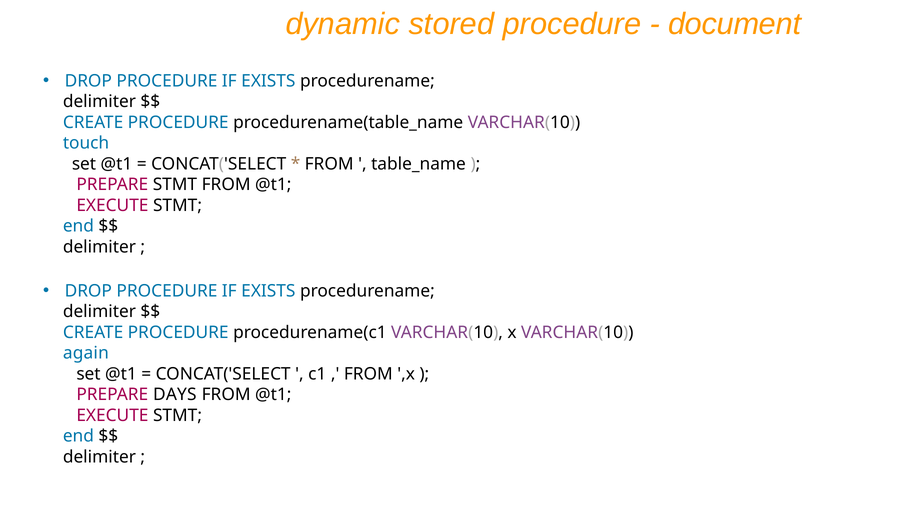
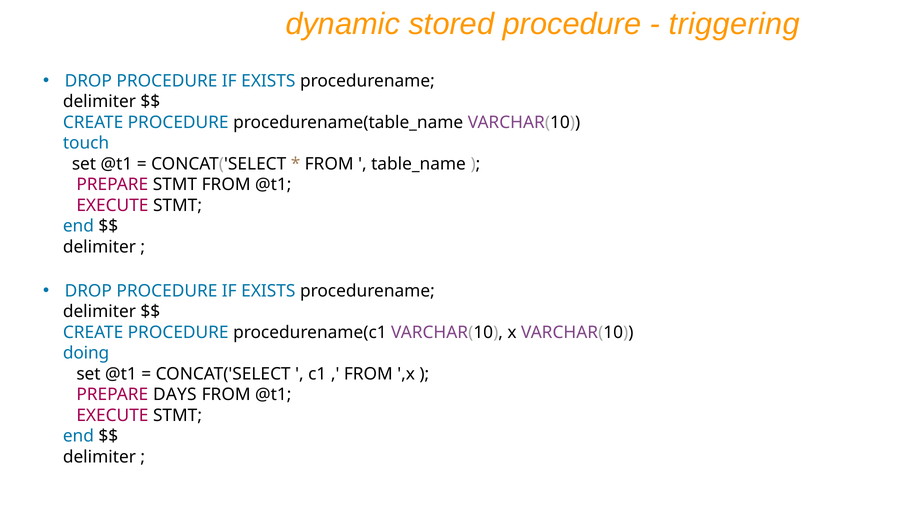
document: document -> triggering
again: again -> doing
